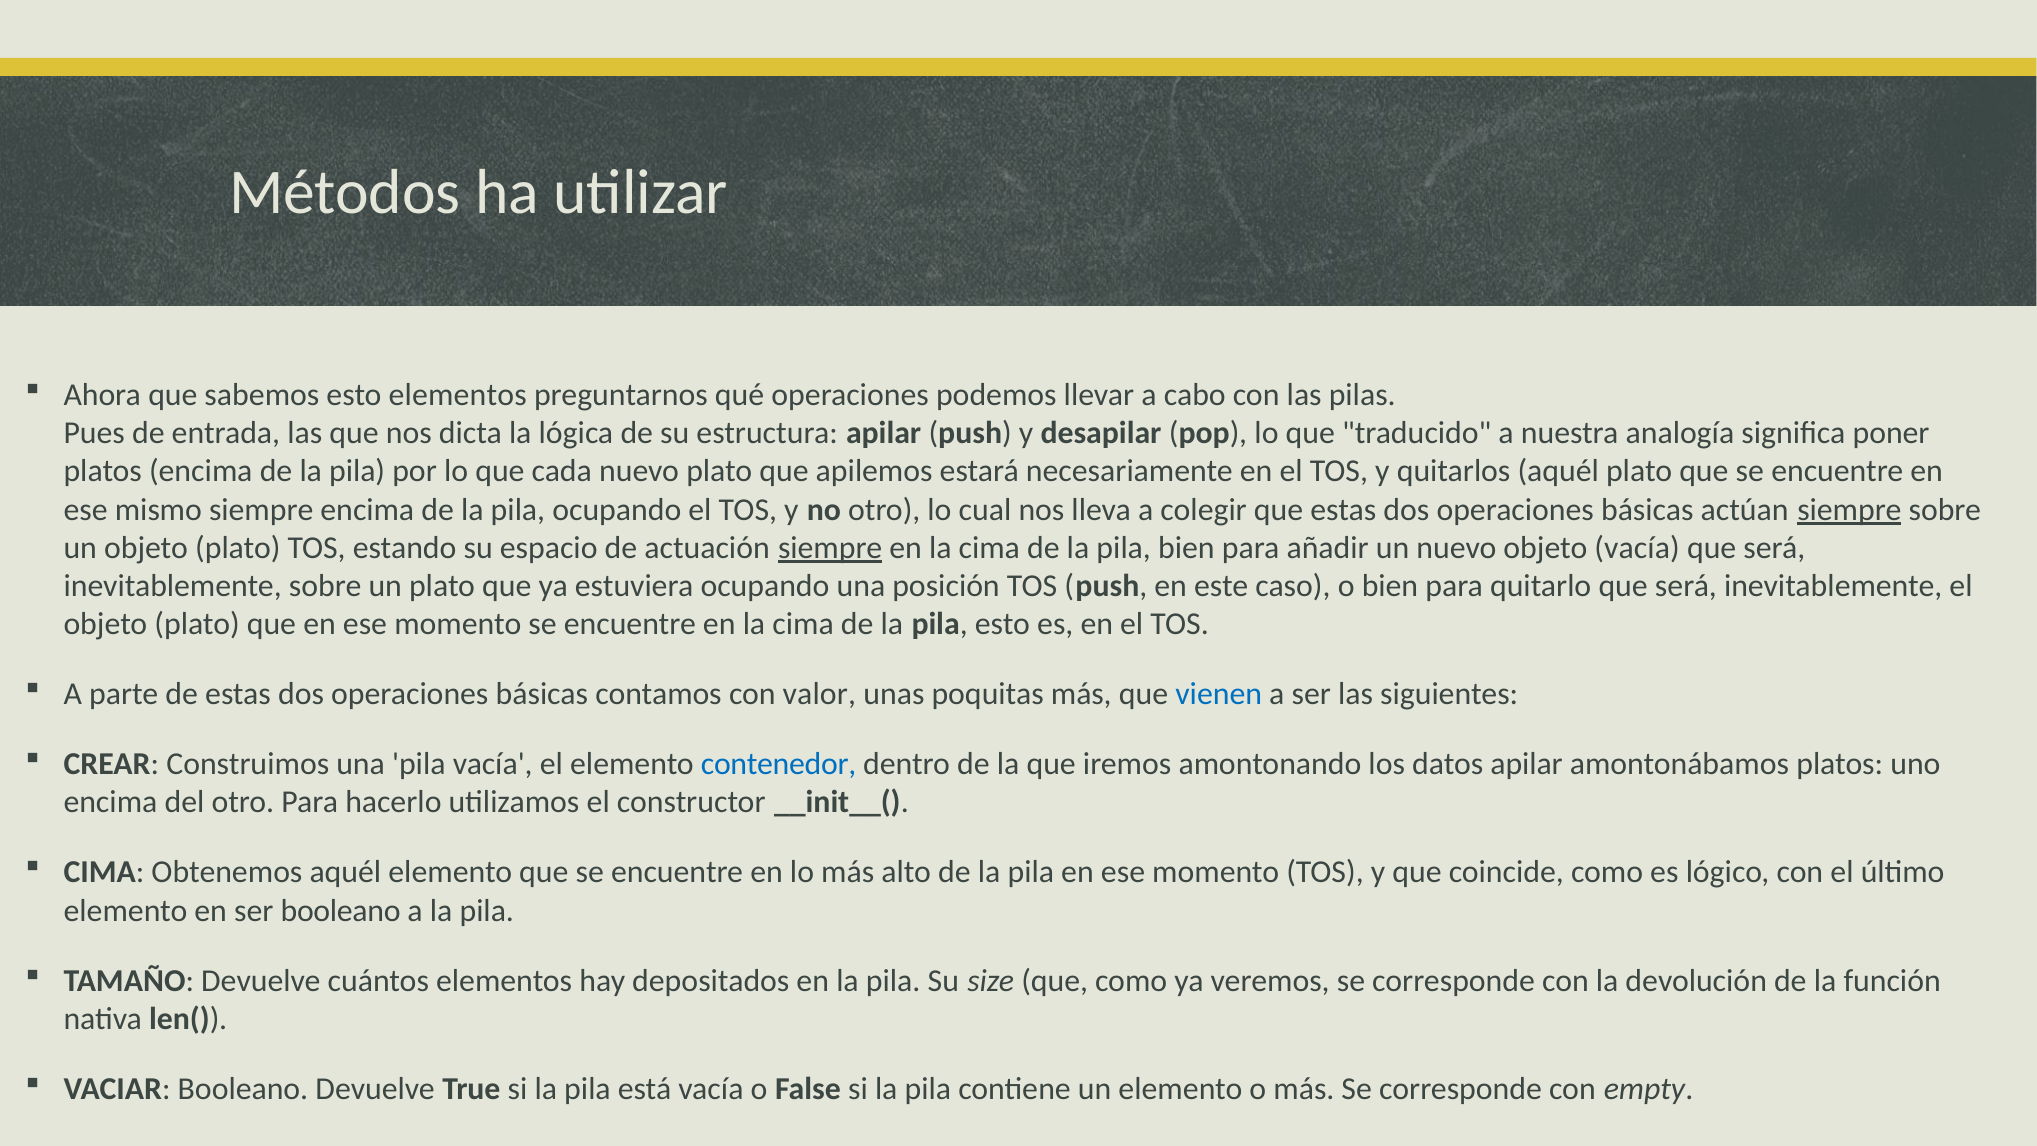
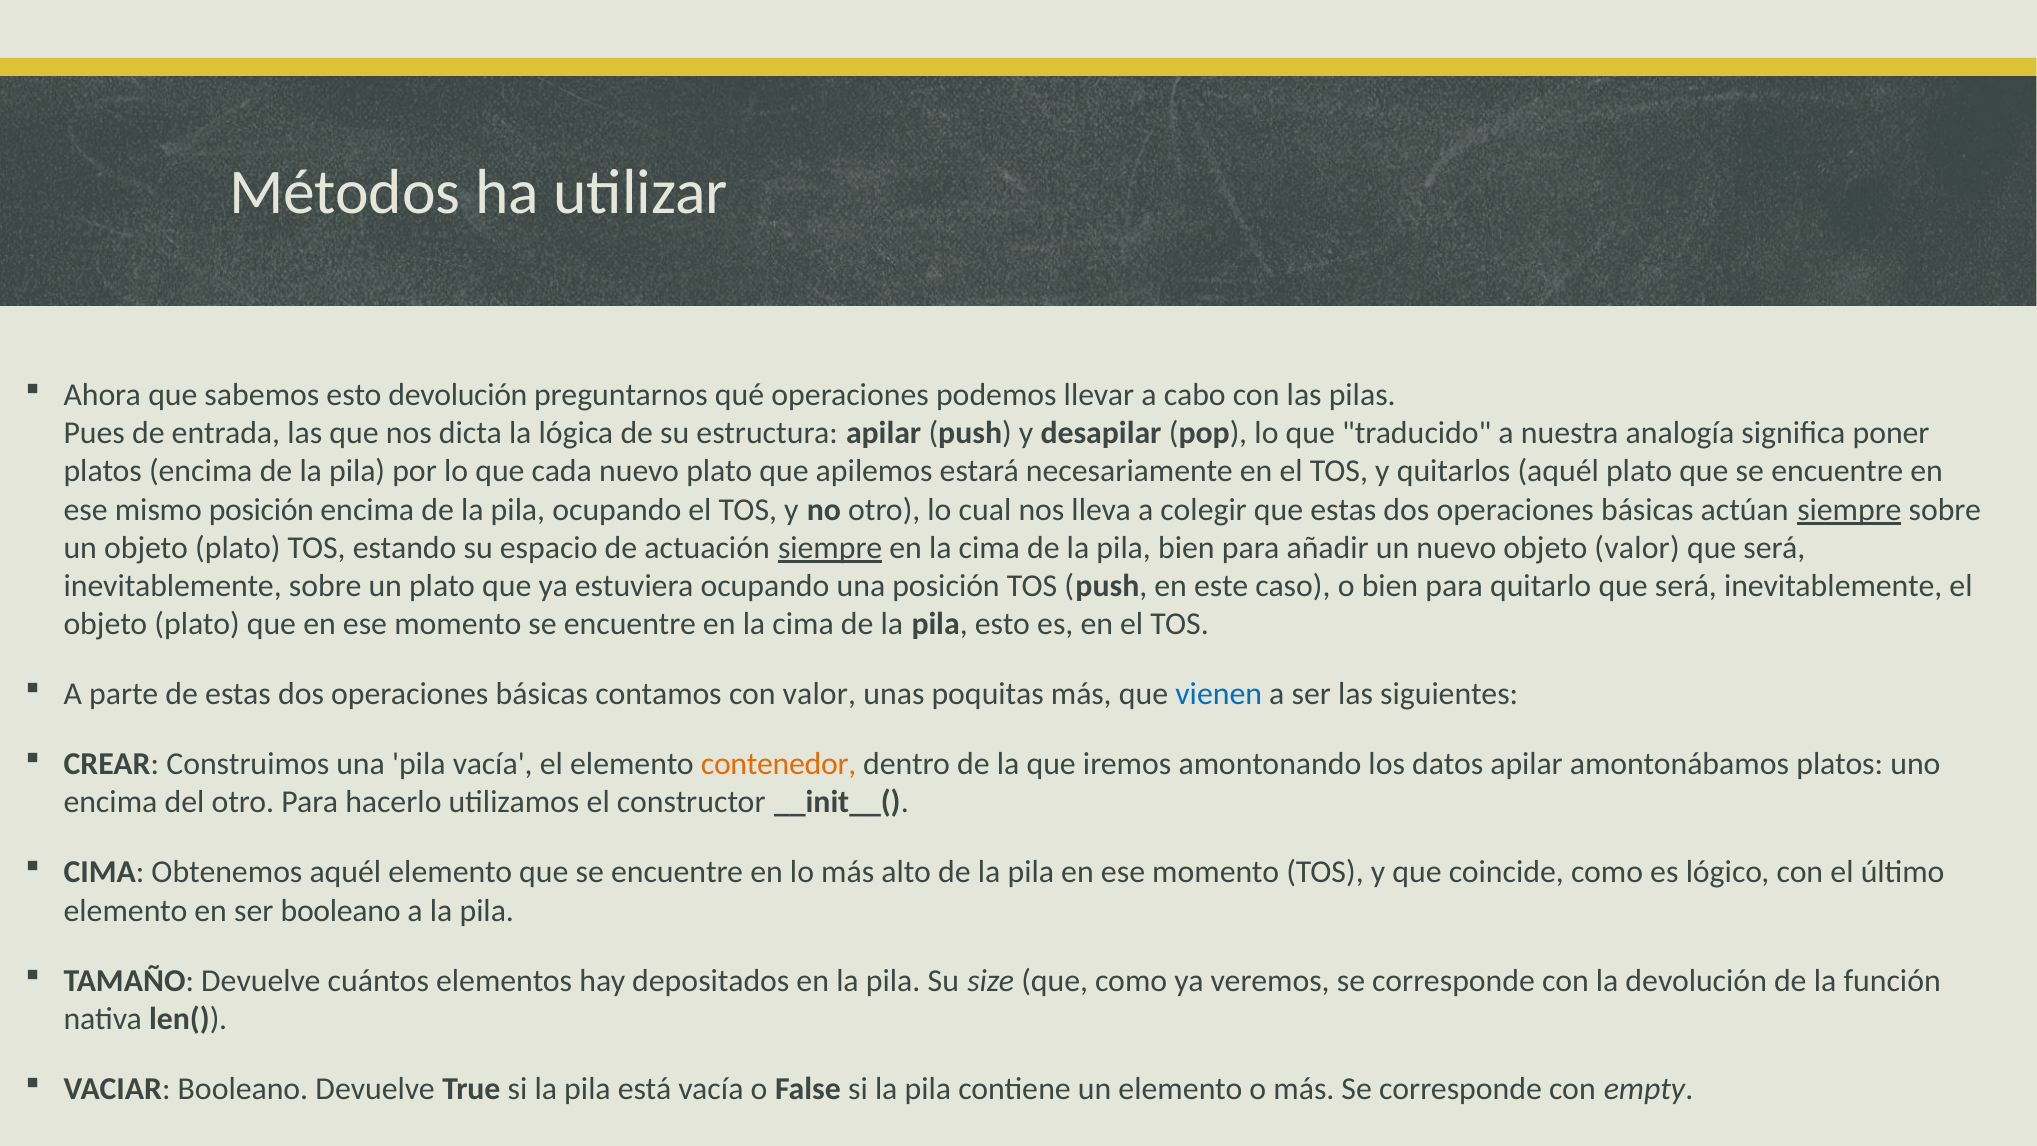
esto elementos: elementos -> devolución
mismo siempre: siempre -> posición
objeto vacía: vacía -> valor
contenedor colour: blue -> orange
